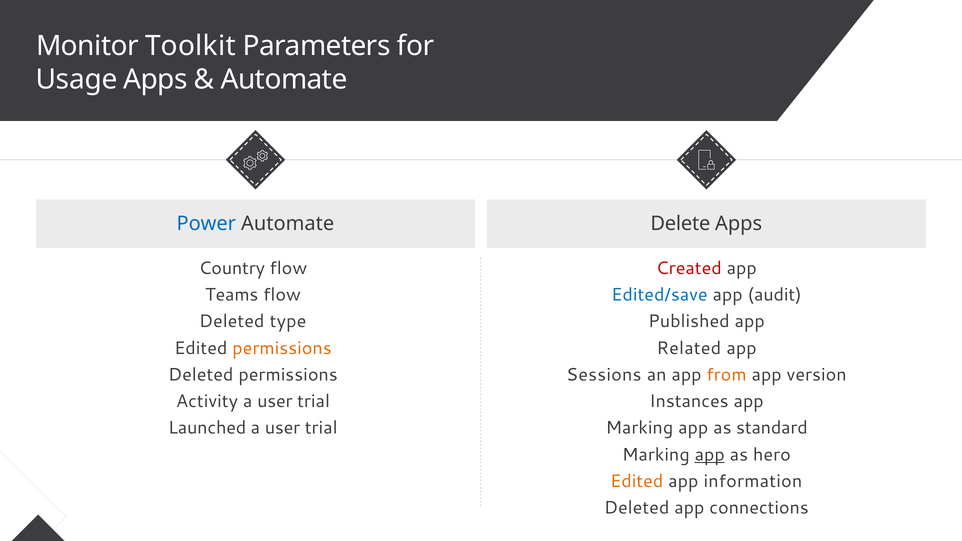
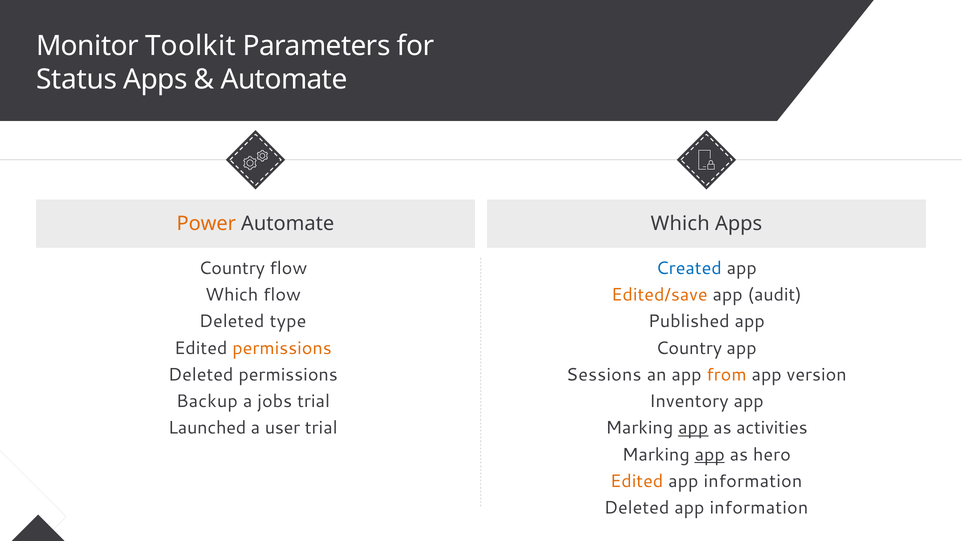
Usage: Usage -> Status
Power colour: blue -> orange
Automate Delete: Delete -> Which
Created colour: red -> blue
Teams at (232, 295): Teams -> Which
Edited/save colour: blue -> orange
Related at (689, 348): Related -> Country
Activity: Activity -> Backup
user at (275, 401): user -> jobs
Instances: Instances -> Inventory
app at (693, 428) underline: none -> present
standard: standard -> activities
Deleted app connections: connections -> information
